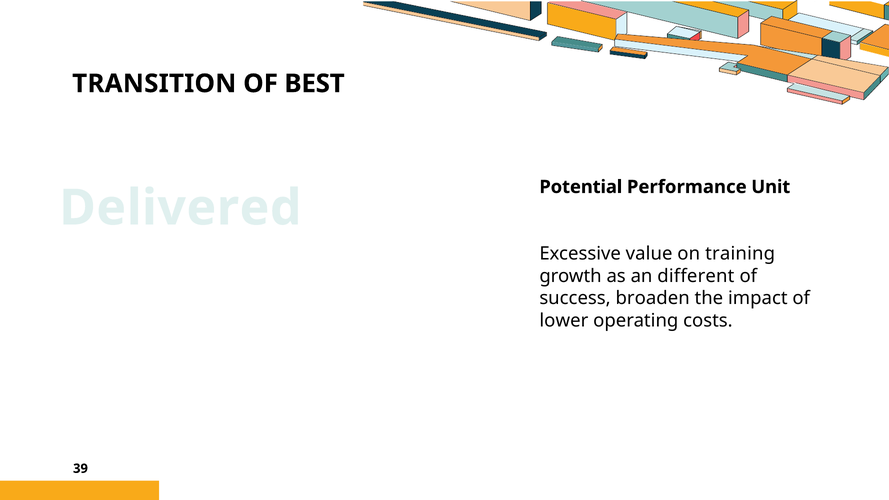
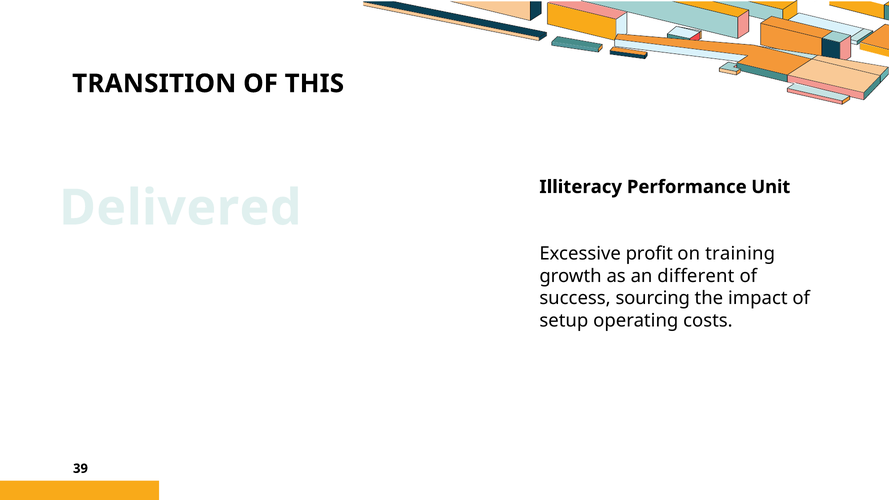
BEST: BEST -> THIS
Potential: Potential -> Illiteracy
value: value -> profit
broaden: broaden -> sourcing
lower: lower -> setup
